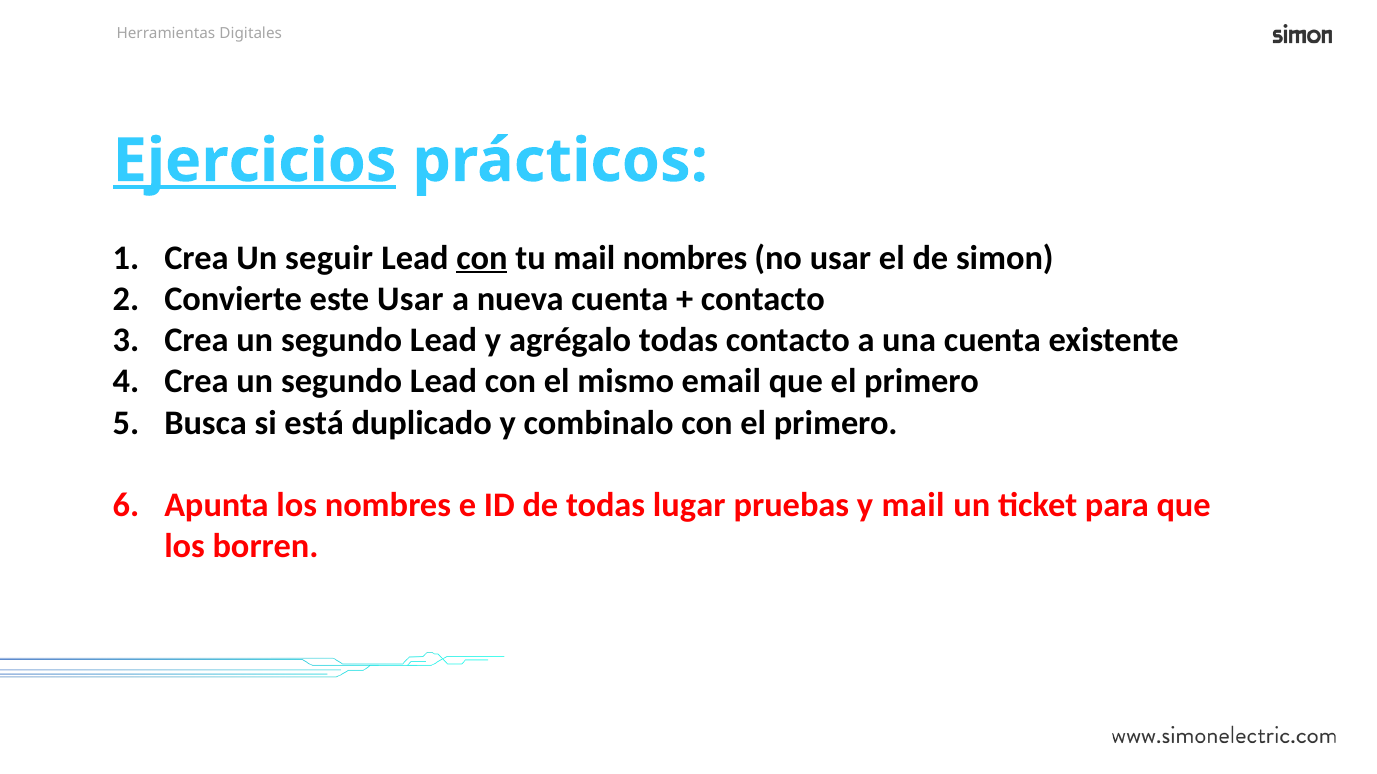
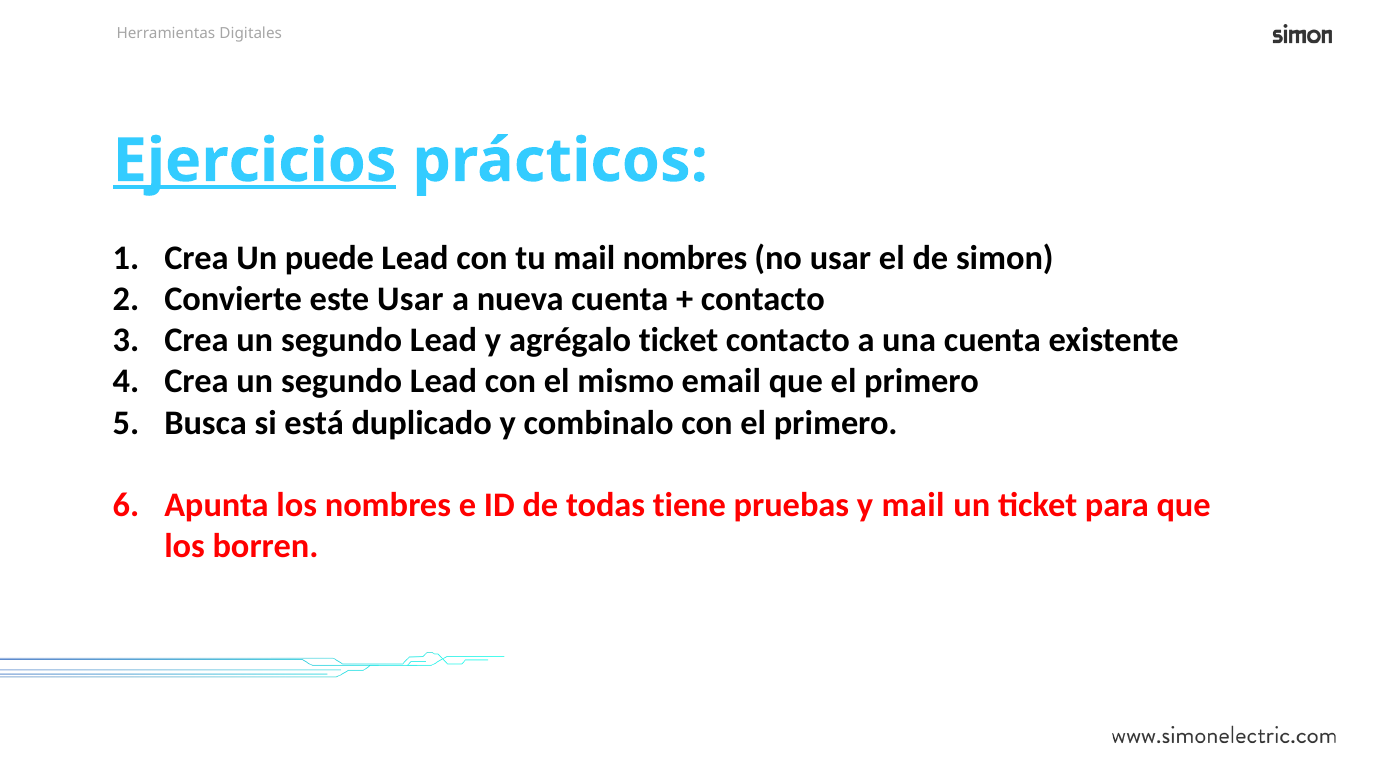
seguir: seguir -> puede
con at (482, 258) underline: present -> none
agrégalo todas: todas -> ticket
lugar: lugar -> tiene
